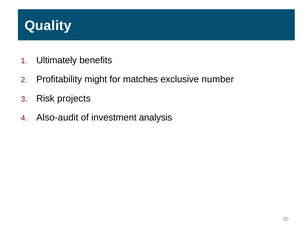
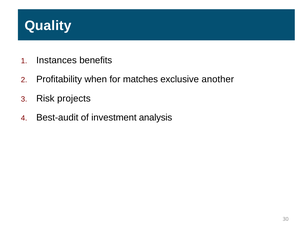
Ultimately: Ultimately -> Instances
might: might -> when
number: number -> another
Also-audit: Also-audit -> Best-audit
